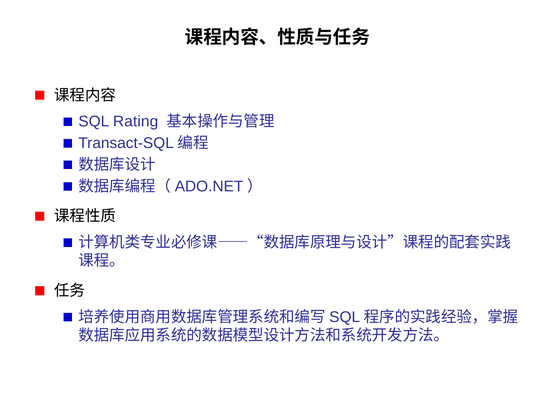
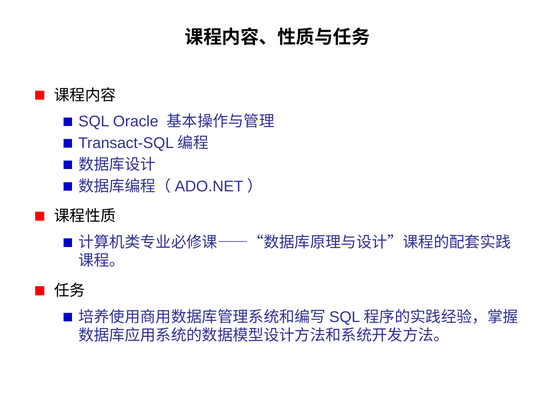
Rating: Rating -> Oracle
